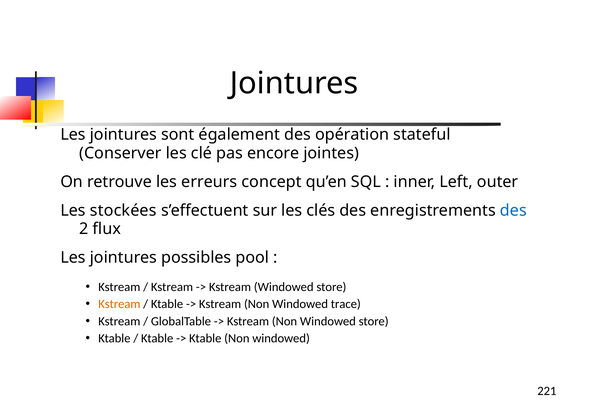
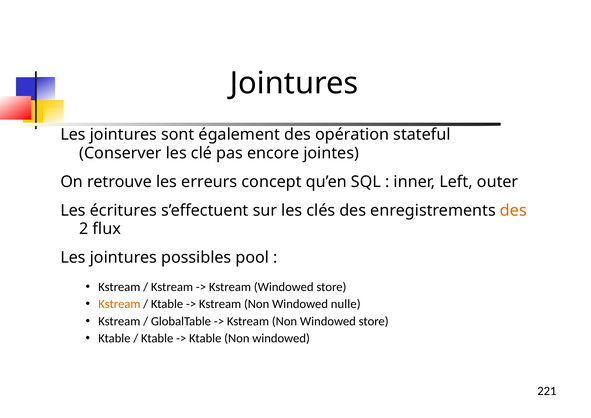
stockées: stockées -> écritures
des at (513, 210) colour: blue -> orange
trace: trace -> nulle
